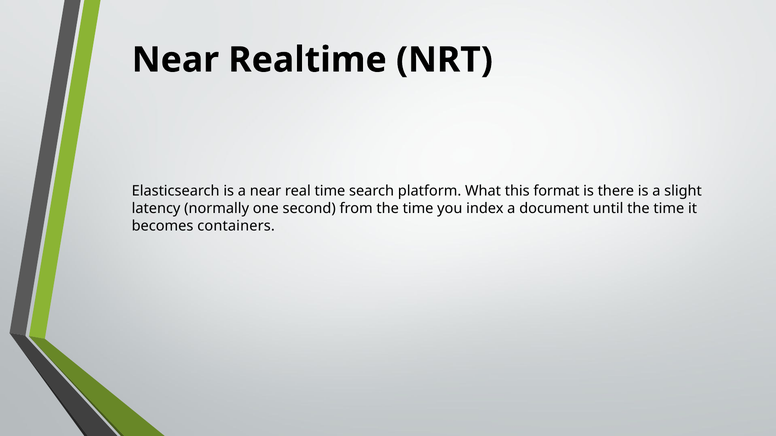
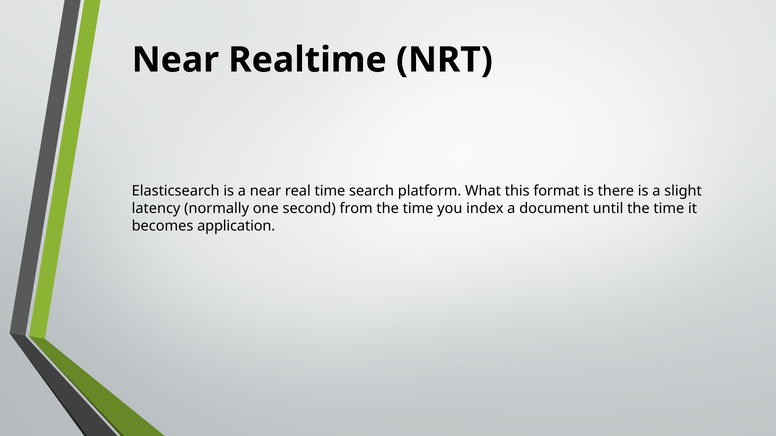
containers: containers -> application
